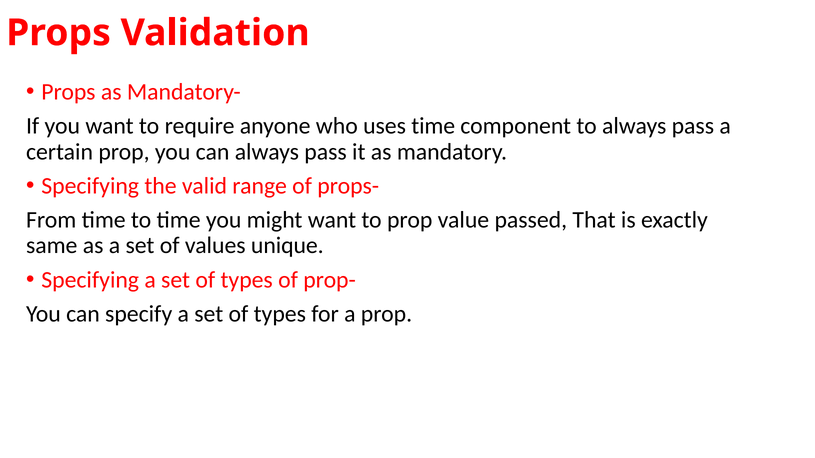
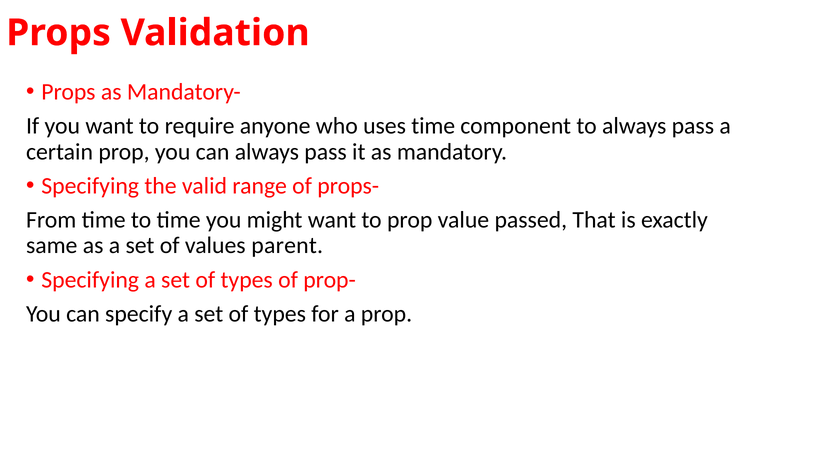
unique: unique -> parent
